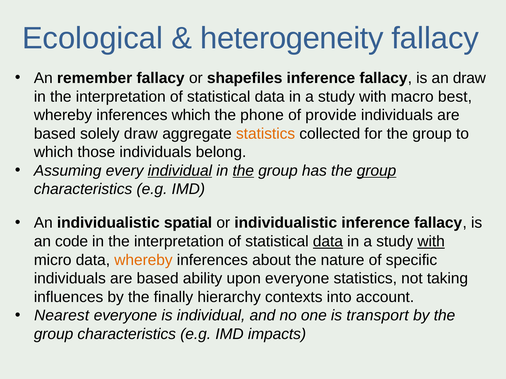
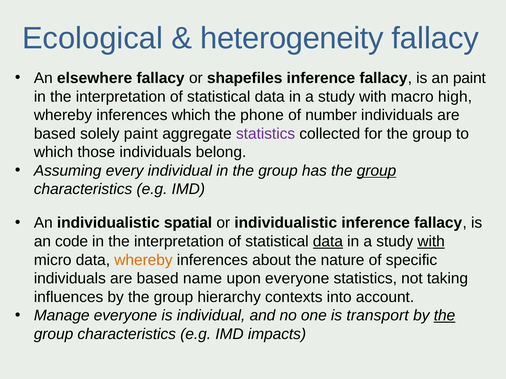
remember: remember -> elsewhere
an draw: draw -> paint
best: best -> high
provide: provide -> number
solely draw: draw -> paint
statistics at (266, 134) colour: orange -> purple
individual at (180, 171) underline: present -> none
the at (243, 171) underline: present -> none
ability: ability -> name
influences by the finally: finally -> group
Nearest: Nearest -> Manage
the at (445, 316) underline: none -> present
